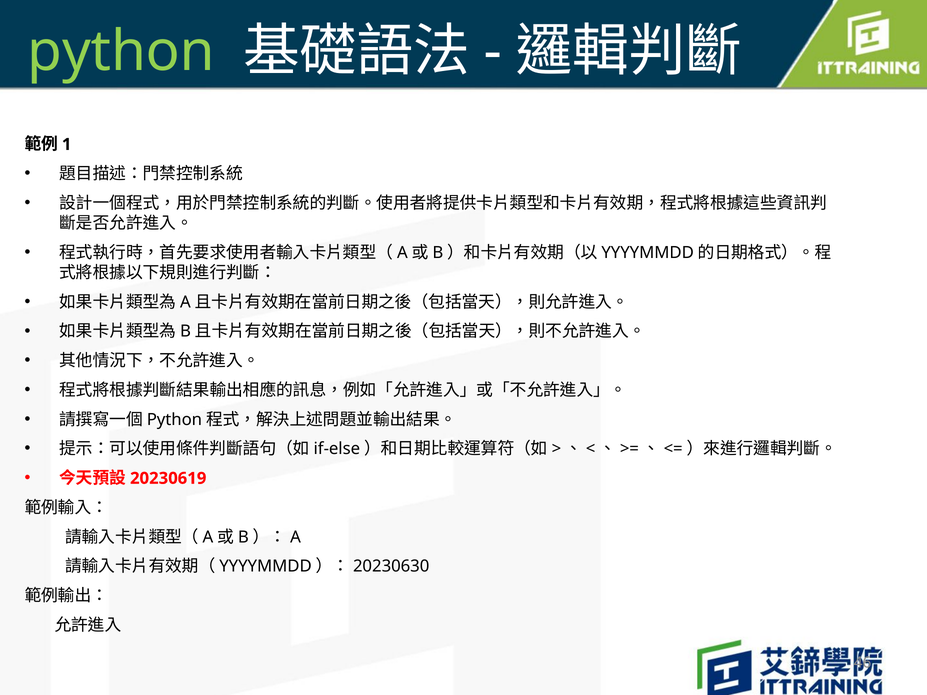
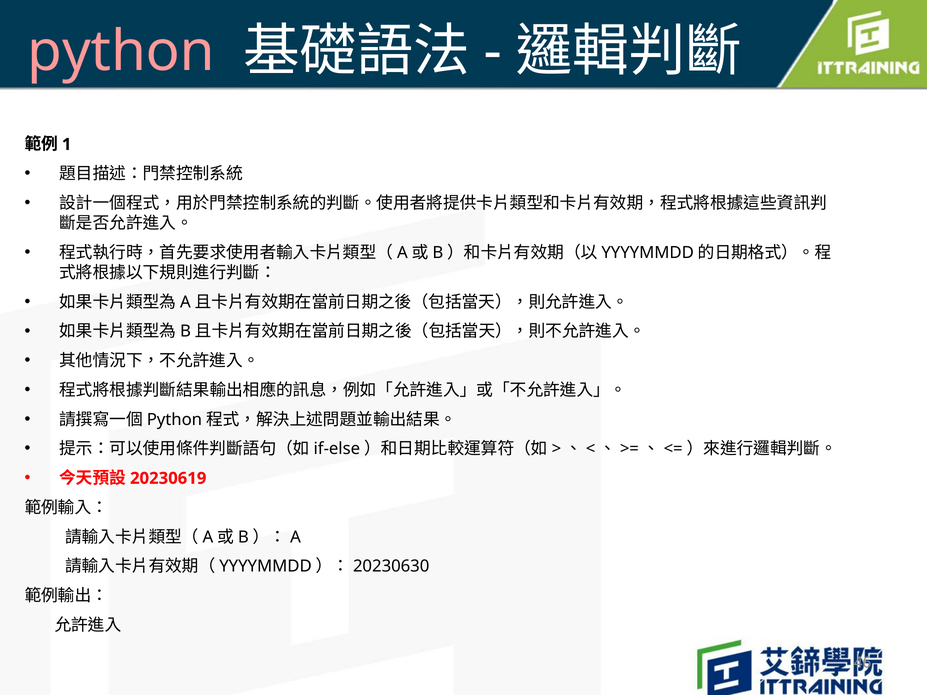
python colour: light green -> pink
